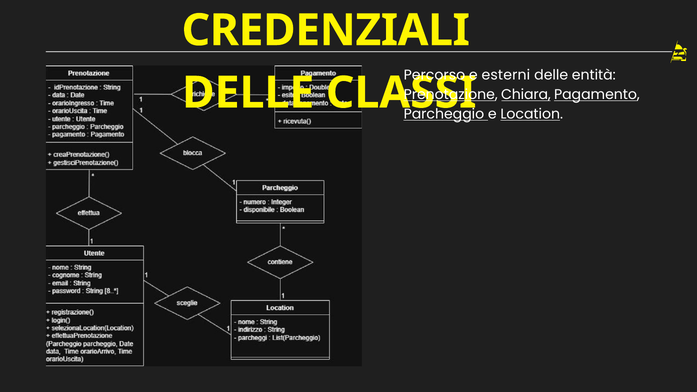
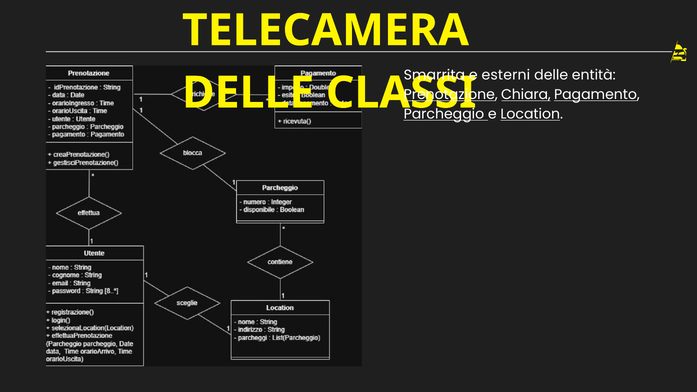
CREDENZIALI: CREDENZIALI -> TELECAMERA
Percorso: Percorso -> Smarrita
